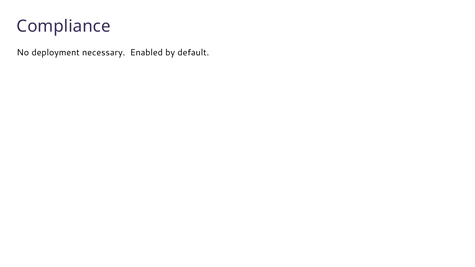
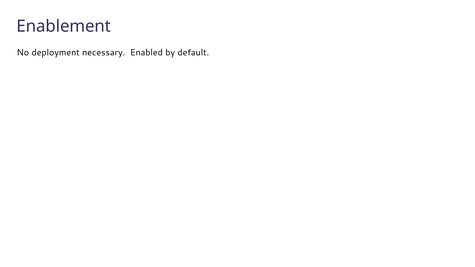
Compliance: Compliance -> Enablement
